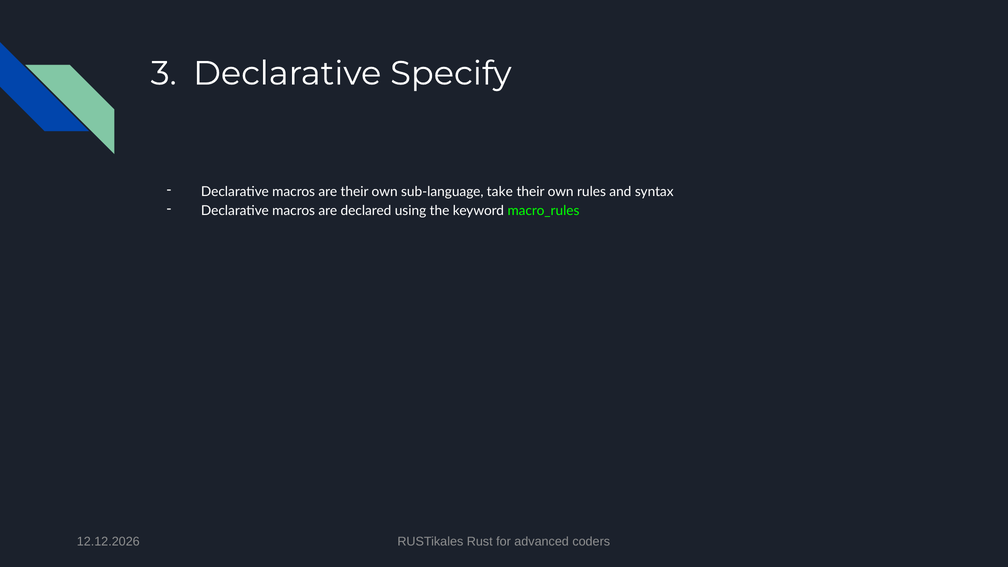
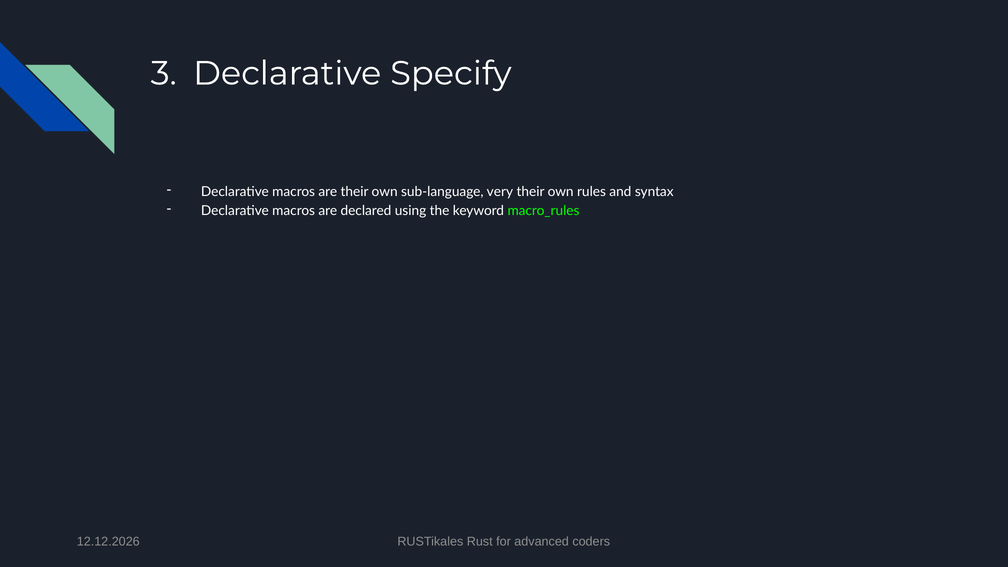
take: take -> very
